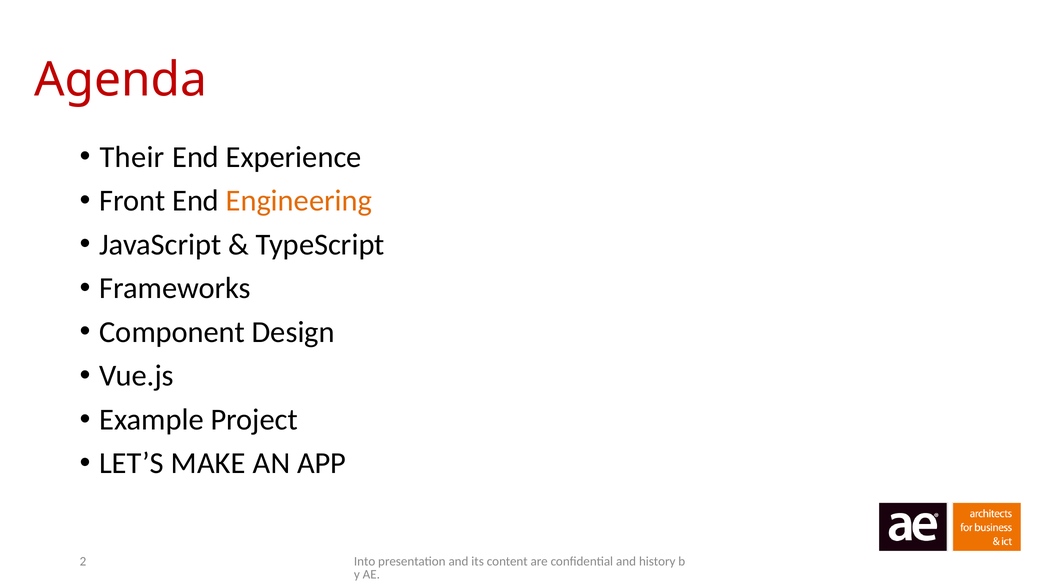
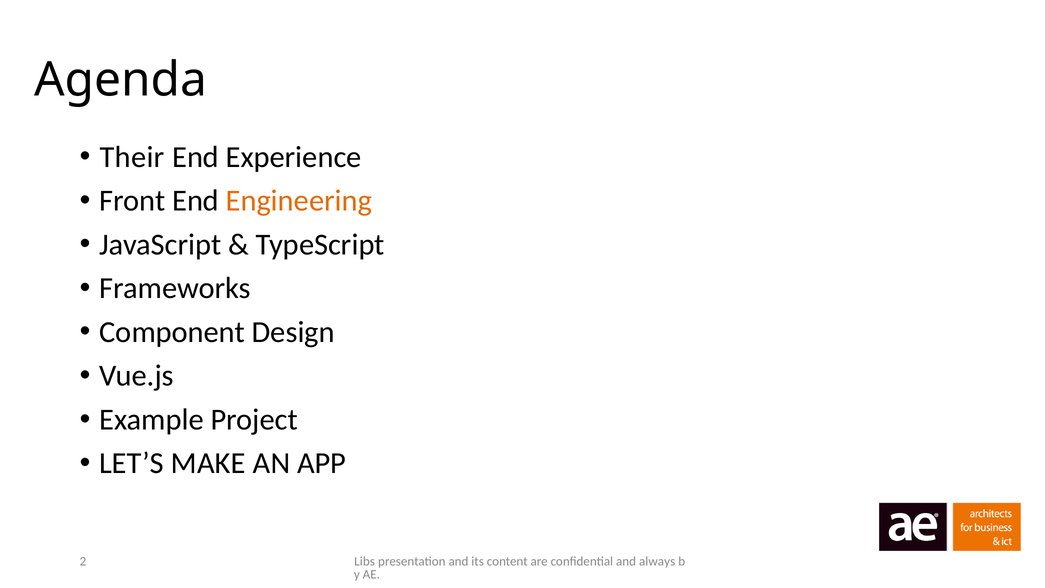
Agenda colour: red -> black
Into: Into -> Libs
history: history -> always
